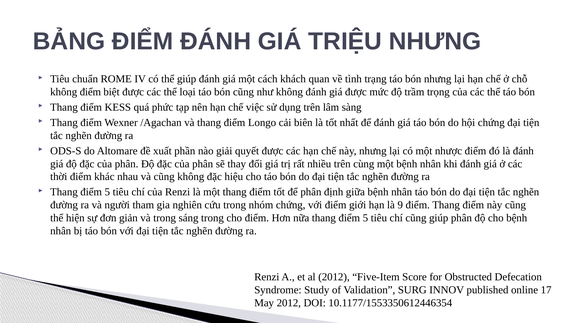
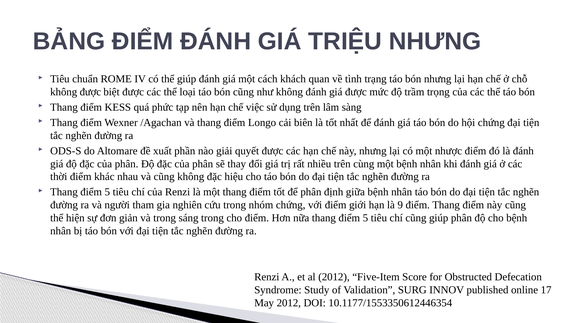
không điểm: điểm -> được
